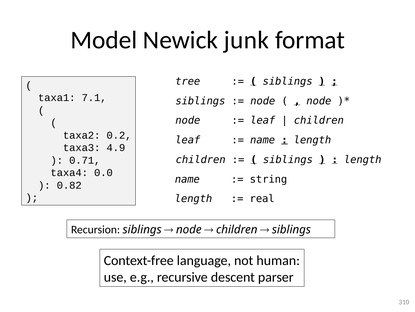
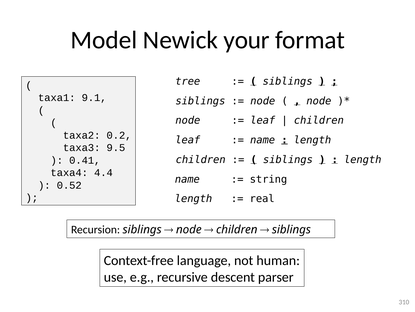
junk: junk -> your
7.1: 7.1 -> 9.1
4.9: 4.9 -> 9.5
0.71: 0.71 -> 0.41
0.0: 0.0 -> 4.4
0.82: 0.82 -> 0.52
